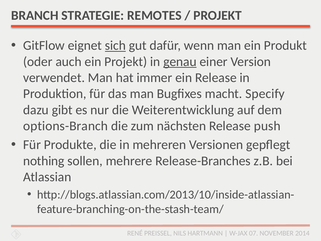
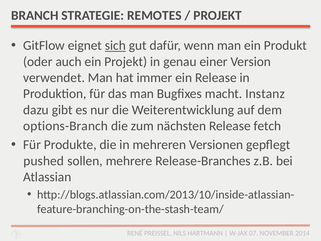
genau underline: present -> none
Specify: Specify -> Instanz
push: push -> fetch
nothing: nothing -> pushed
